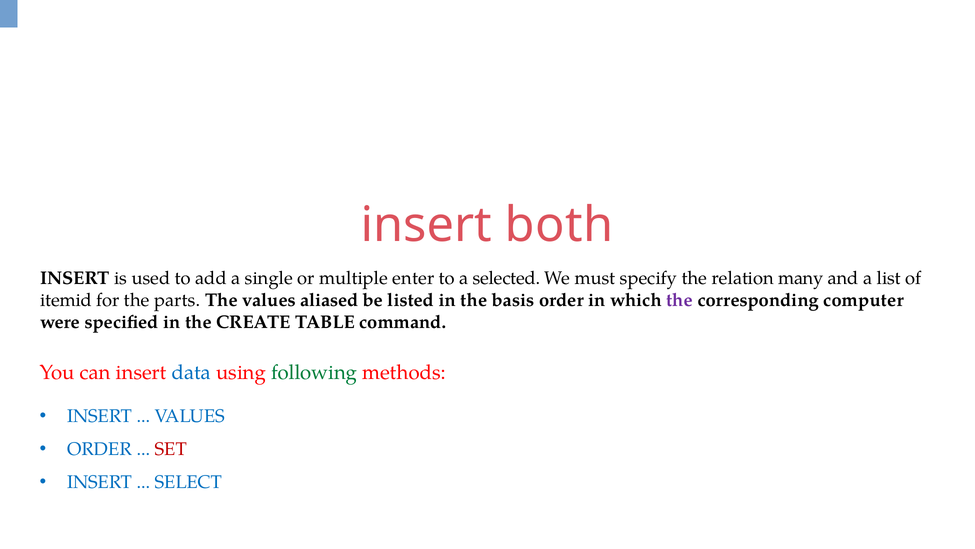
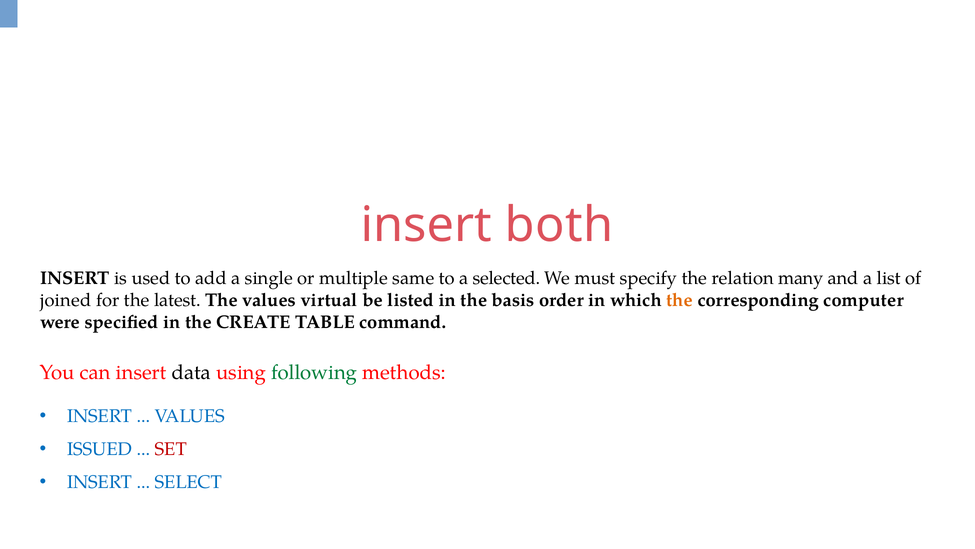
enter: enter -> same
itemid: itemid -> joined
parts: parts -> latest
aliased: aliased -> virtual
the at (680, 300) colour: purple -> orange
data colour: blue -> black
ORDER at (99, 449): ORDER -> ISSUED
